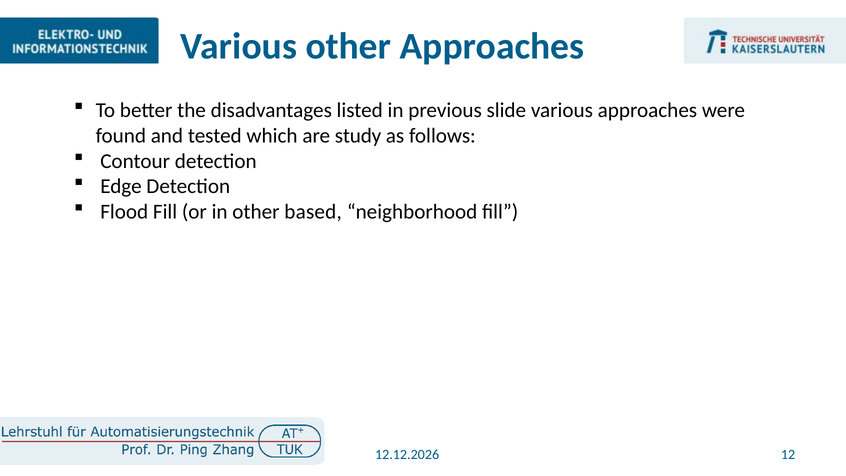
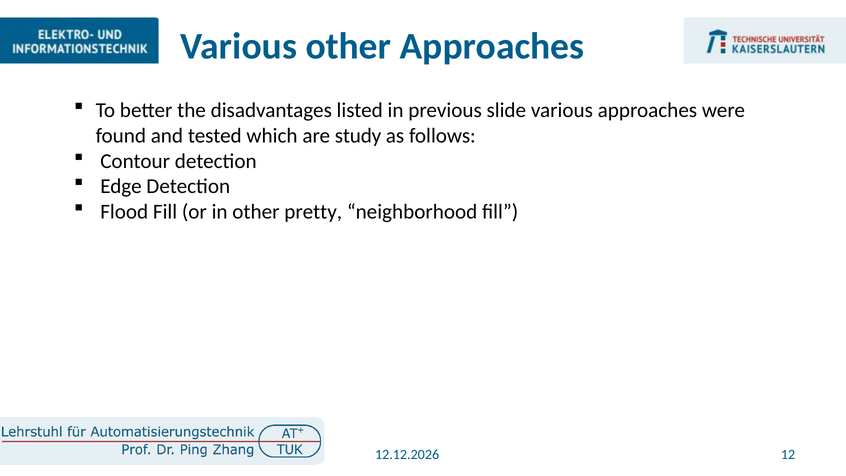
based: based -> pretty
